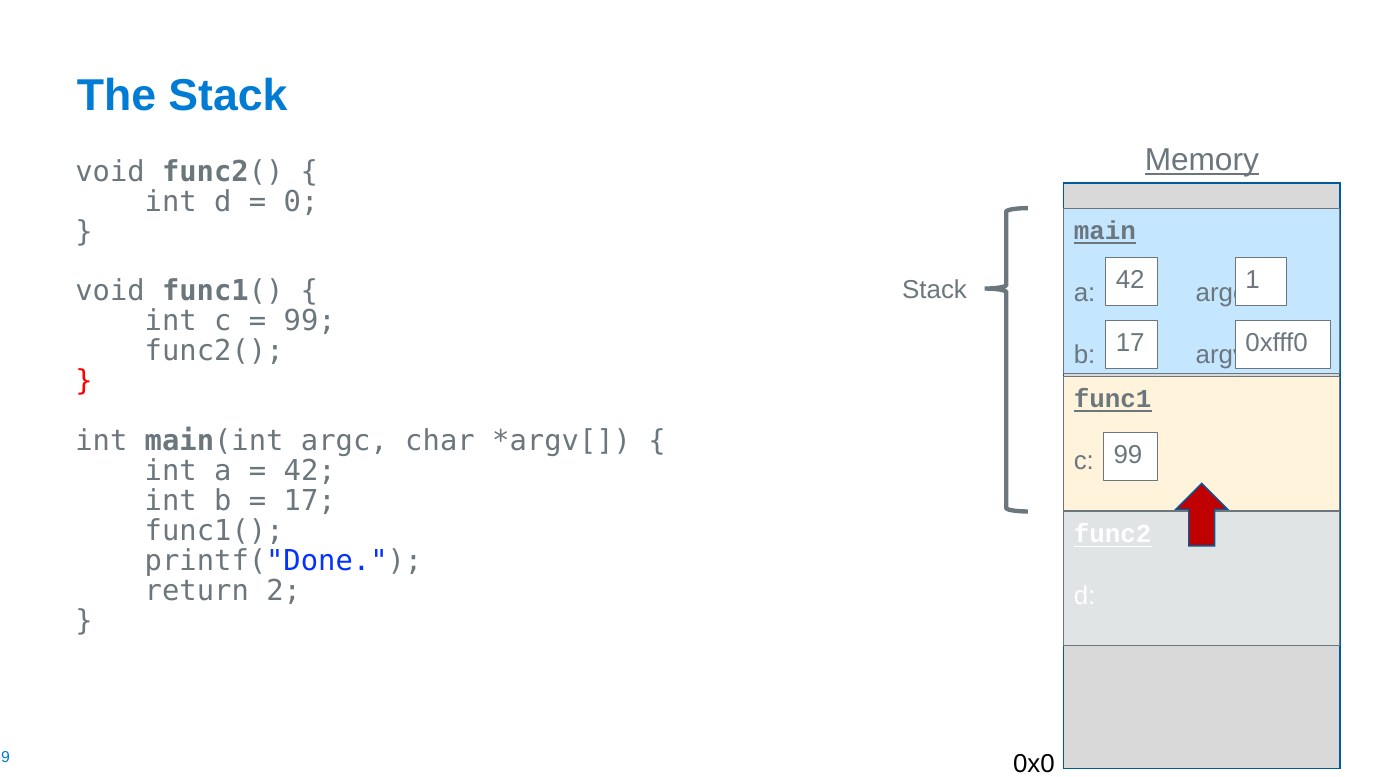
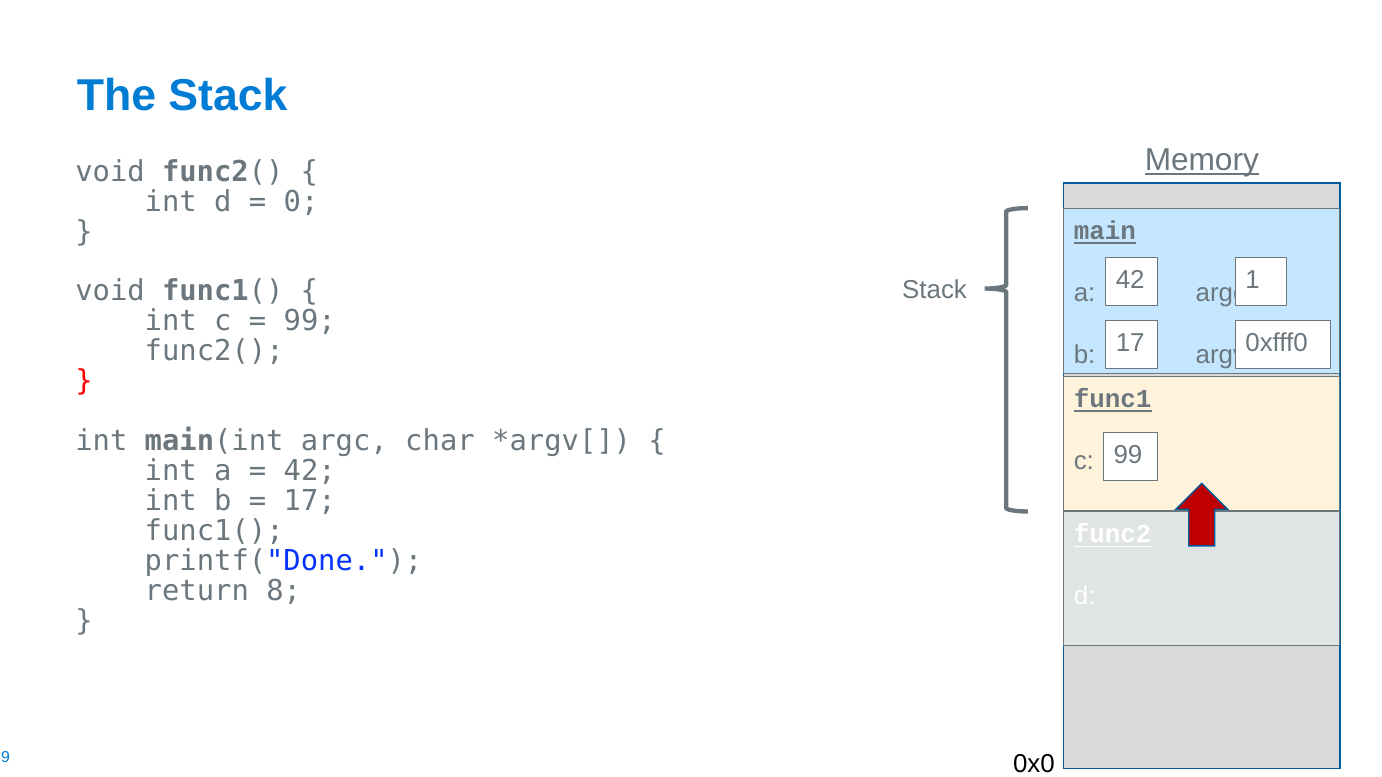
2: 2 -> 8
